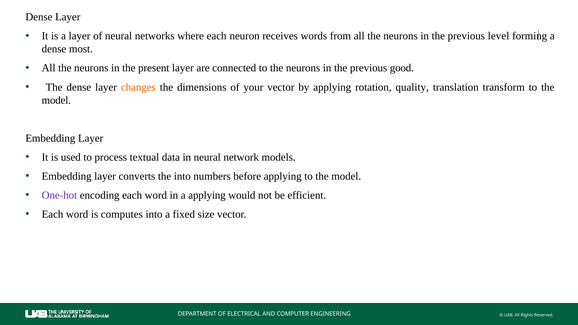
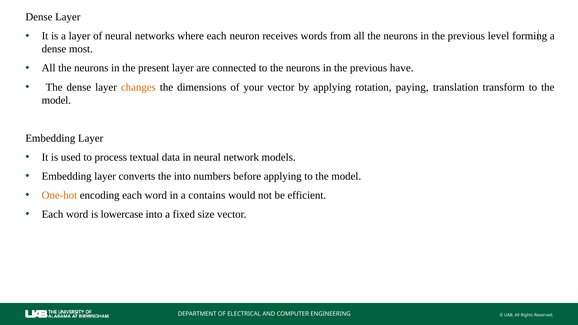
good: good -> have
quality: quality -> paying
One-hot colour: purple -> orange
a applying: applying -> contains
computes: computes -> lowercase
